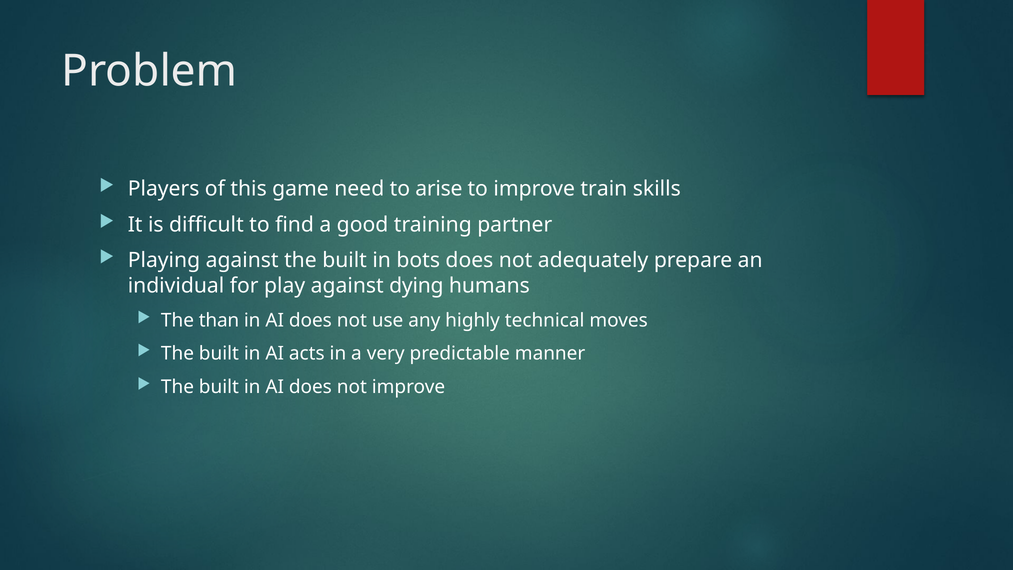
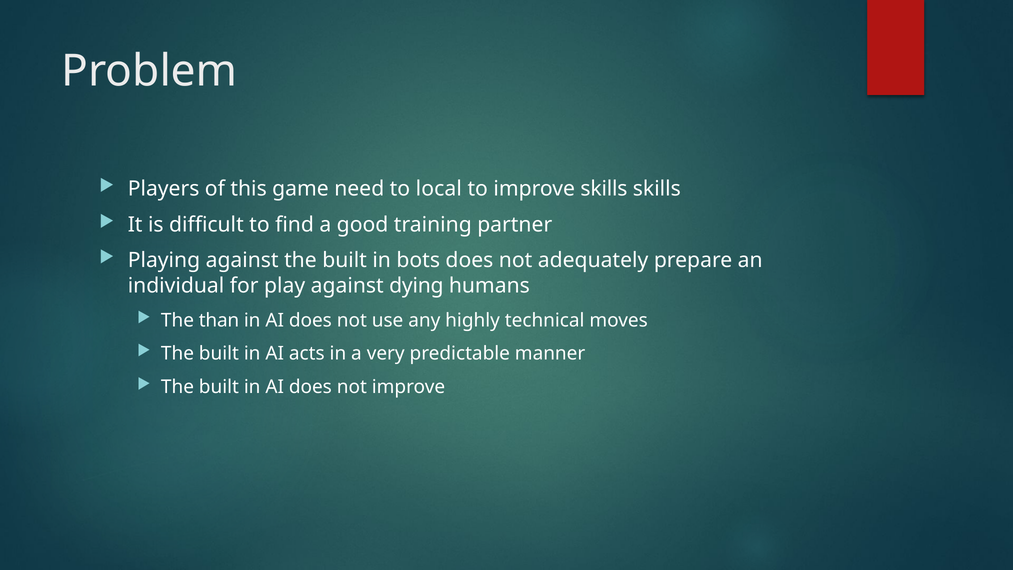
arise: arise -> local
improve train: train -> skills
